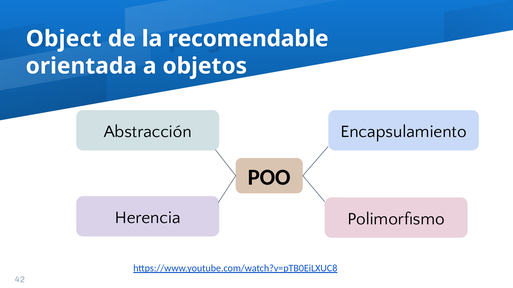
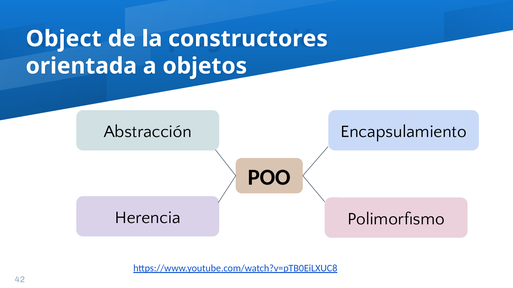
recomendable: recomendable -> constructores
